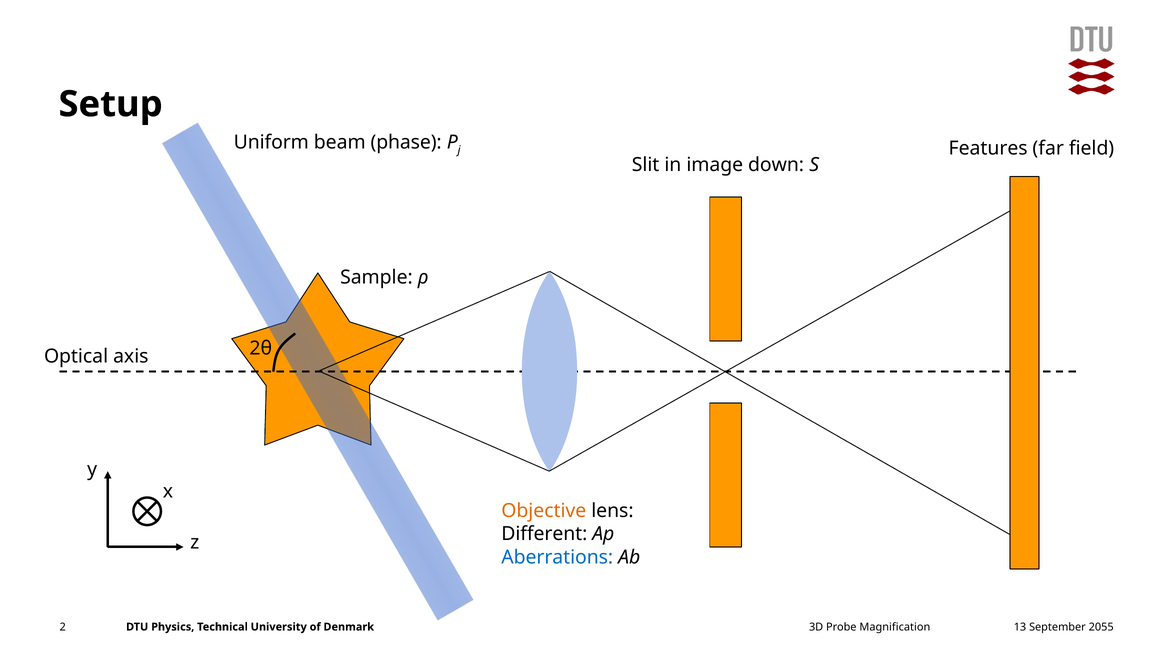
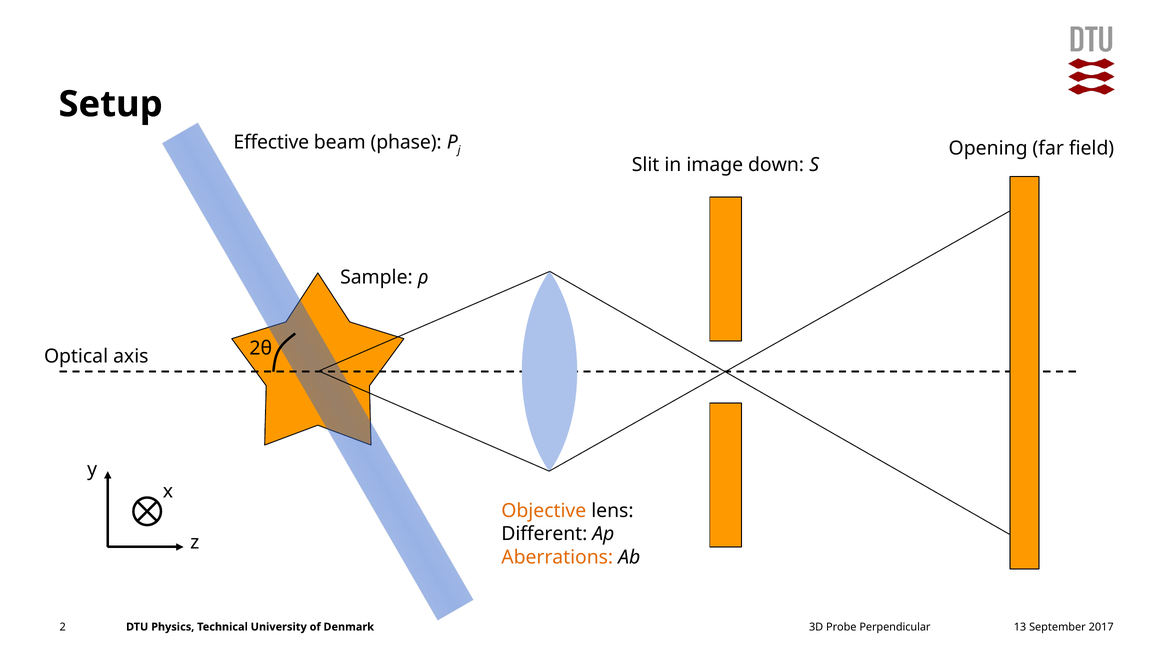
Uniform: Uniform -> Effective
Features: Features -> Opening
Aberrations colour: blue -> orange
2055: 2055 -> 2017
Magnification: Magnification -> Perpendicular
